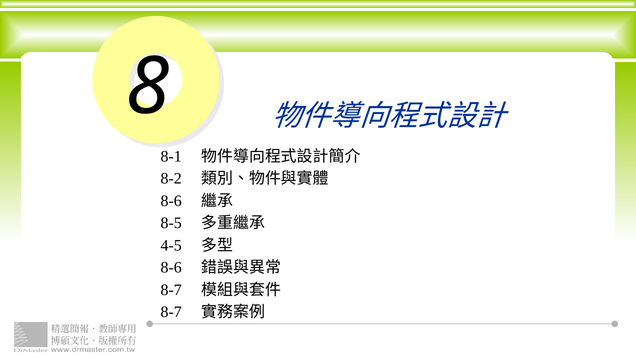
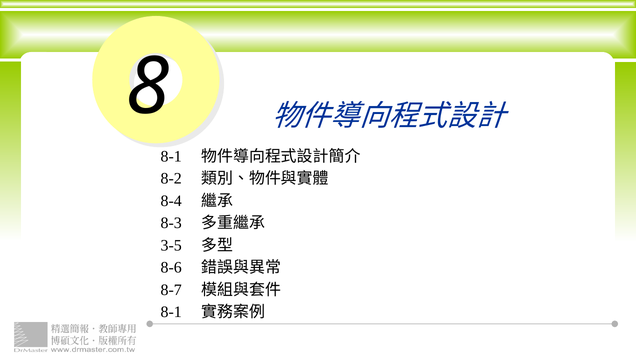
8-6 at (171, 201): 8-6 -> 8-4
8-5: 8-5 -> 8-3
4-5: 4-5 -> 3-5
8-7 at (171, 312): 8-7 -> 8-1
